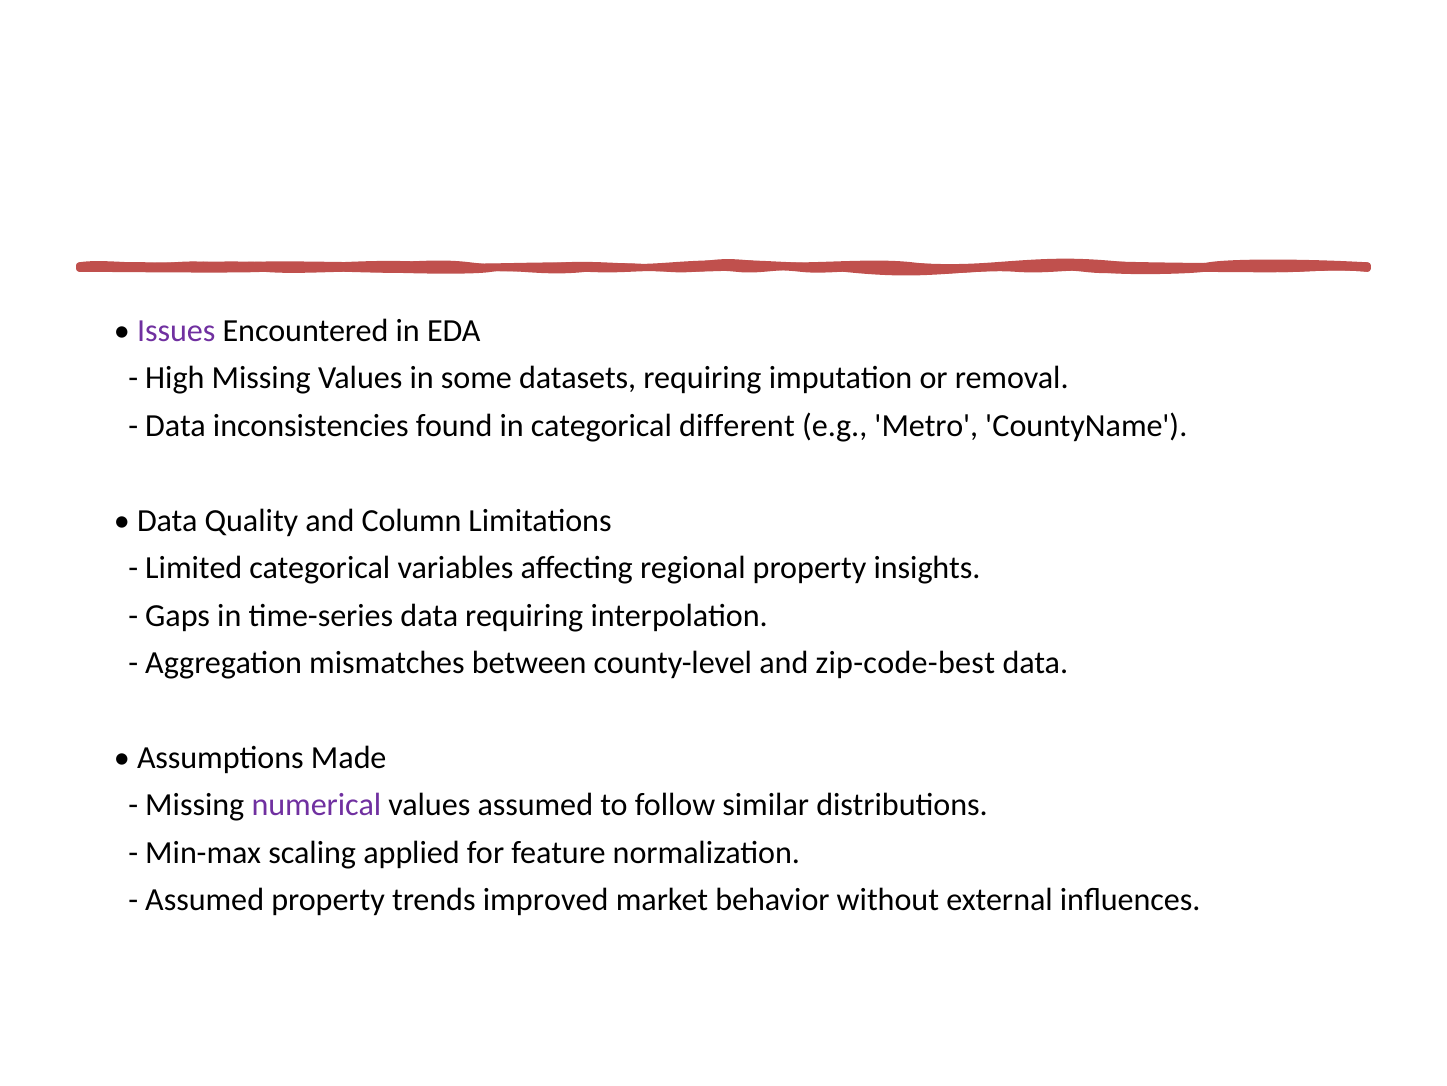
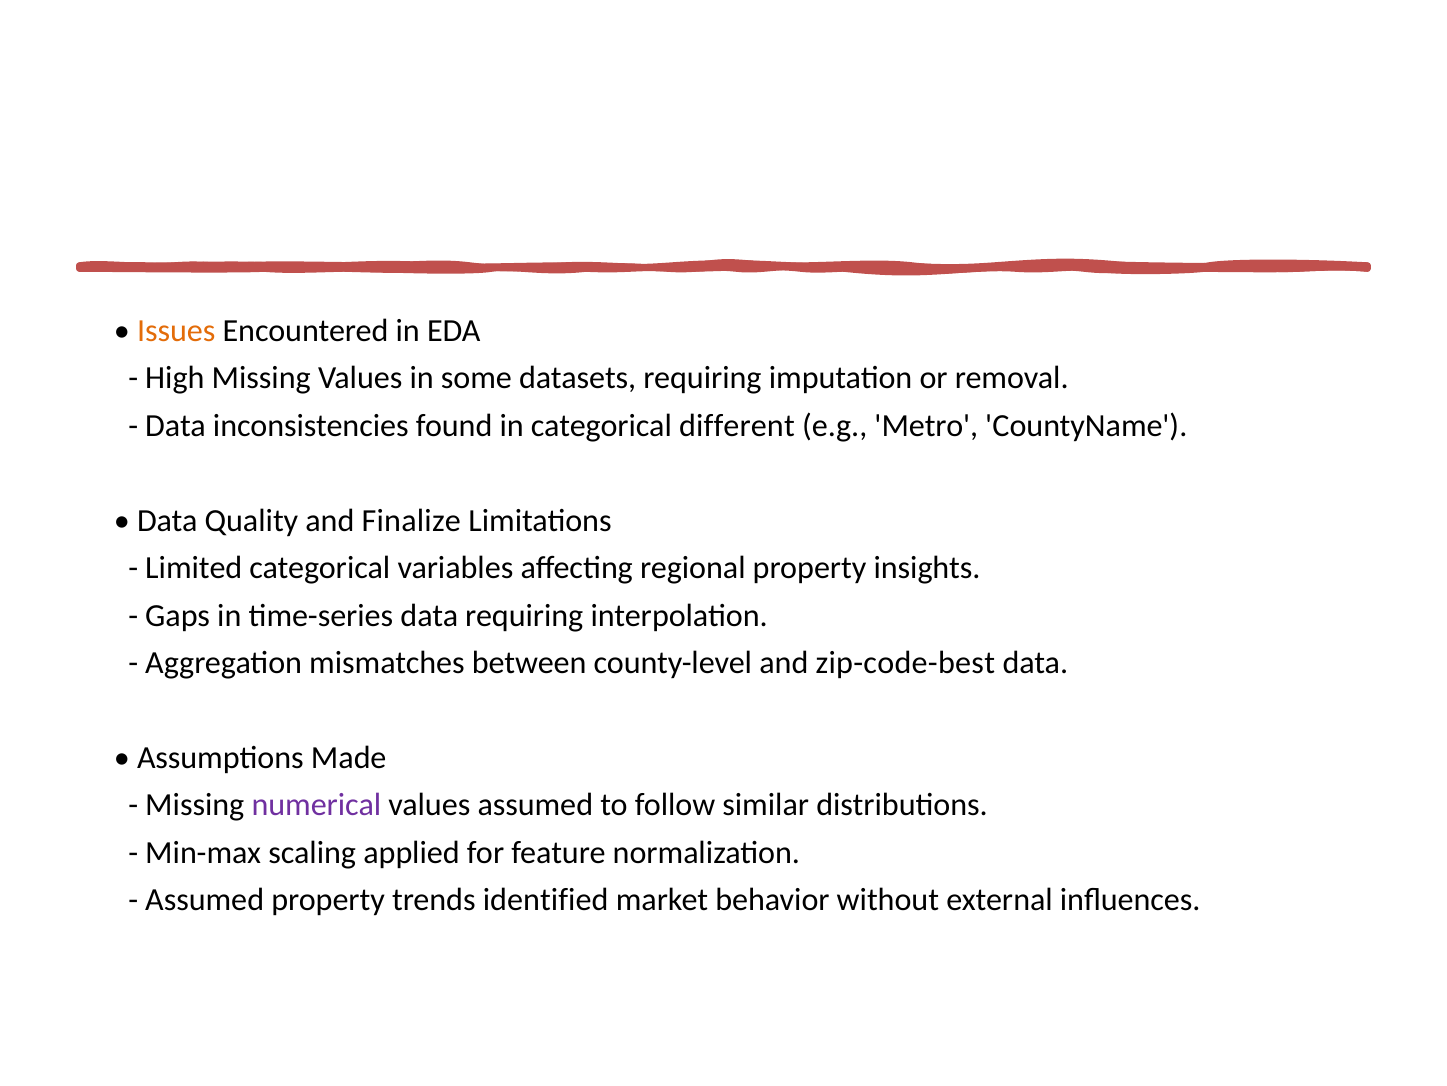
Issues colour: purple -> orange
Column: Column -> Finalize
improved: improved -> identified
